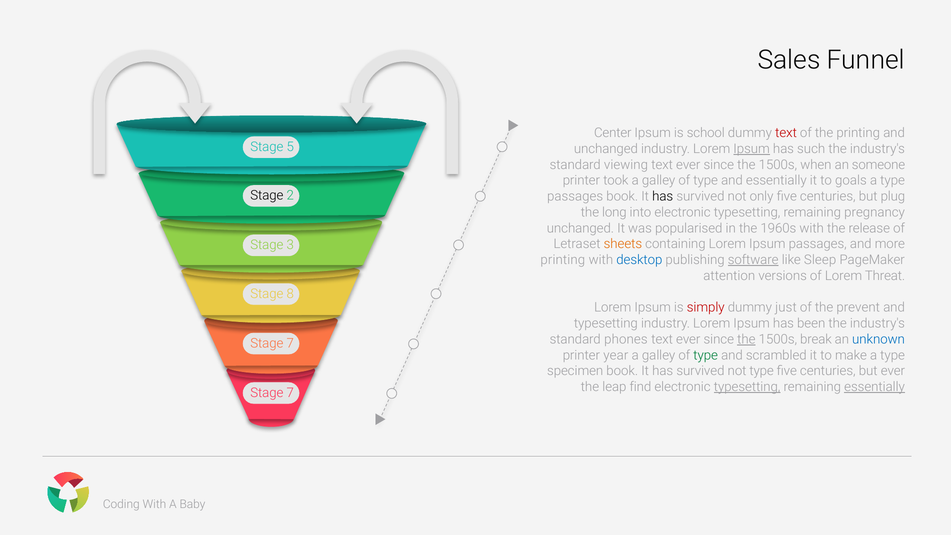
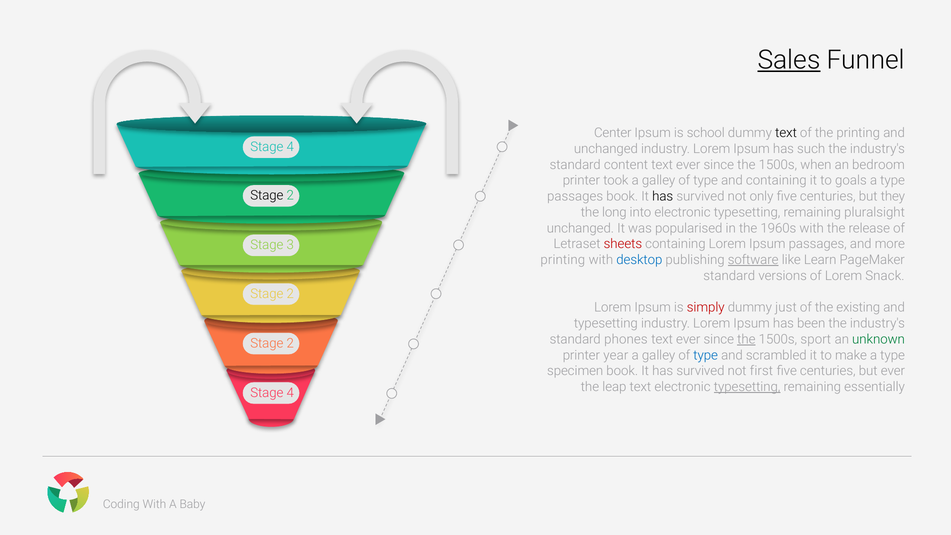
Sales underline: none -> present
text at (786, 133) colour: red -> black
5 at (290, 147): 5 -> 4
Ipsum at (752, 149) underline: present -> none
viewing: viewing -> content
someone: someone -> bedroom
and essentially: essentially -> containing
plug: plug -> they
pregnancy: pregnancy -> pluralsight
sheets colour: orange -> red
Sleep: Sleep -> Learn
attention at (729, 276): attention -> standard
Threat: Threat -> Snack
8 at (290, 294): 8 -> 2
prevent: prevent -> existing
break: break -> sport
unknown colour: blue -> green
7 at (290, 343): 7 -> 2
type at (706, 355) colour: green -> blue
not type: type -> first
leap find: find -> text
essentially at (875, 387) underline: present -> none
7 at (290, 393): 7 -> 4
